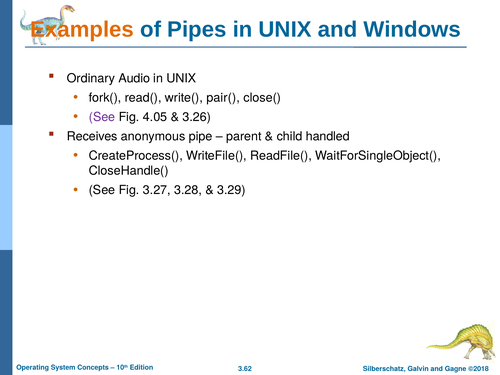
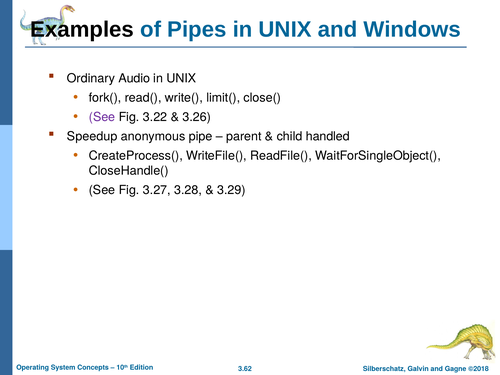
Examples colour: orange -> black
pair(: pair( -> limit(
4.05: 4.05 -> 3.22
Receives: Receives -> Speedup
